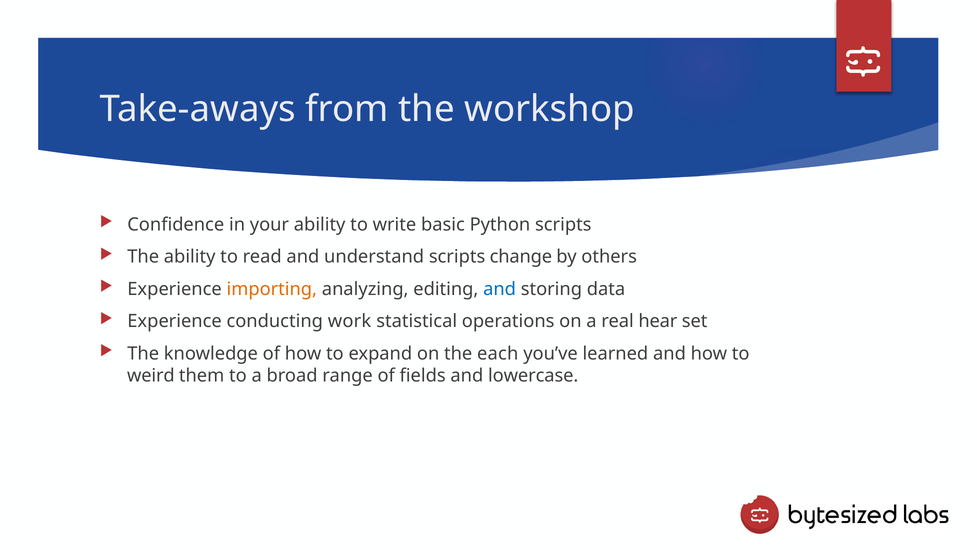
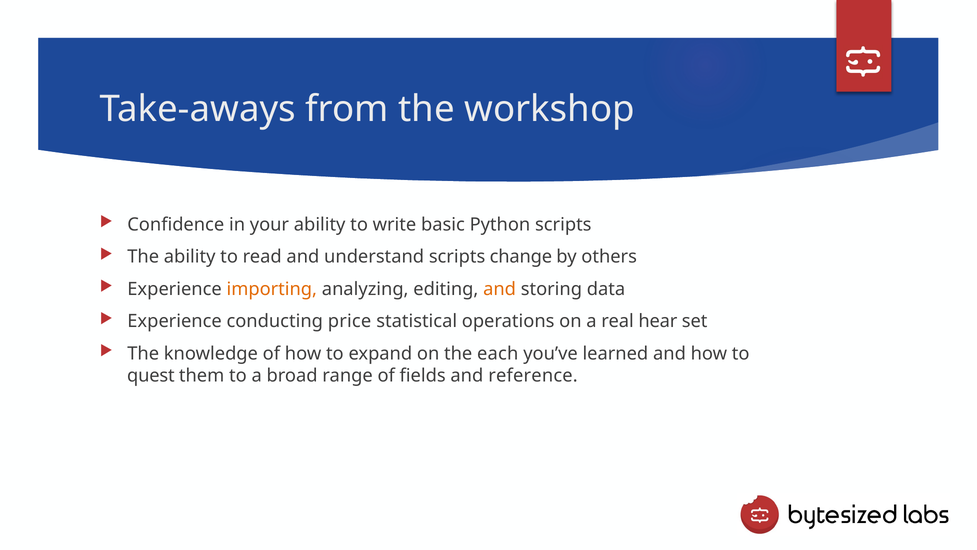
and at (500, 289) colour: blue -> orange
work: work -> price
weird: weird -> quest
lowercase: lowercase -> reference
